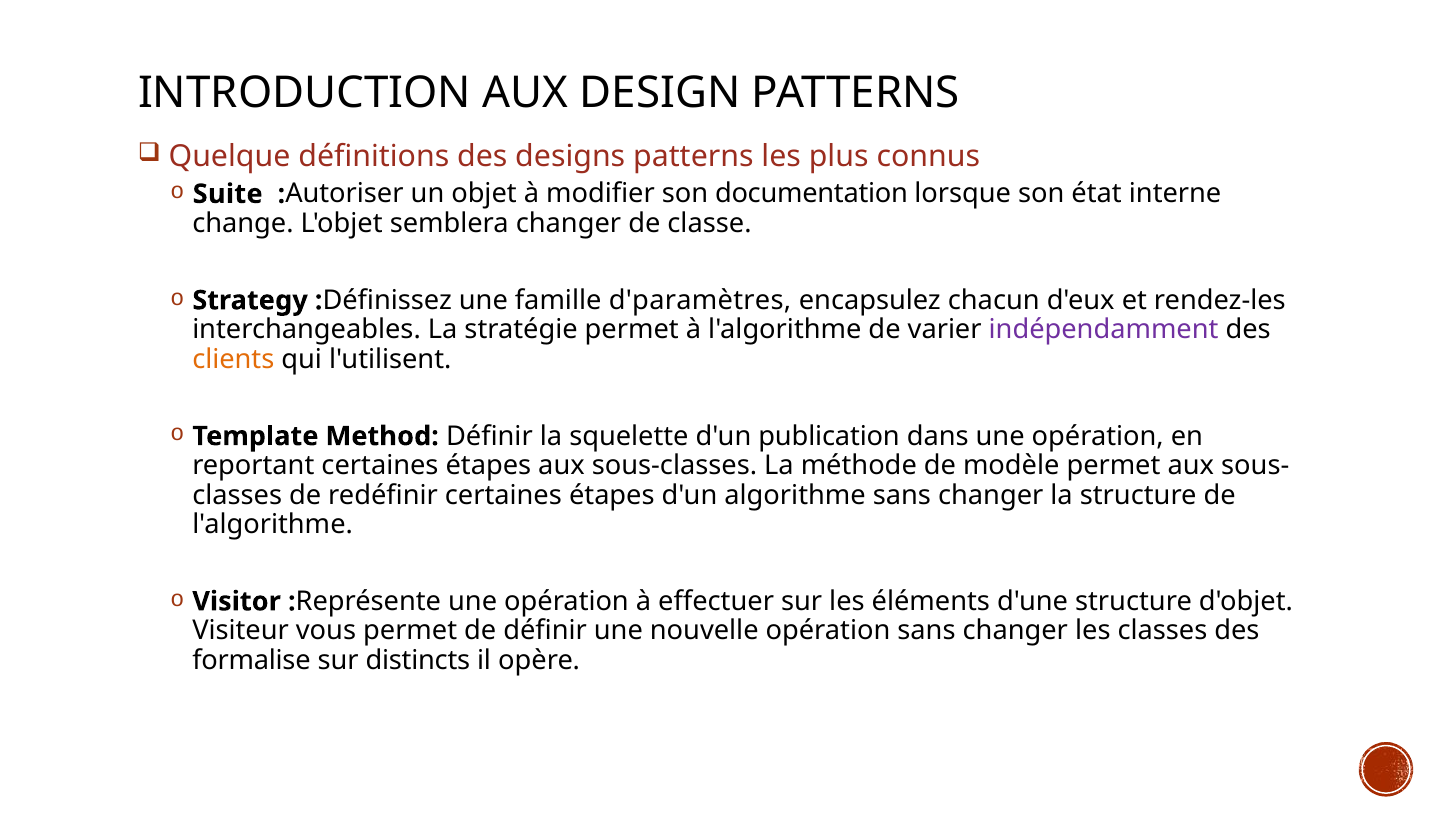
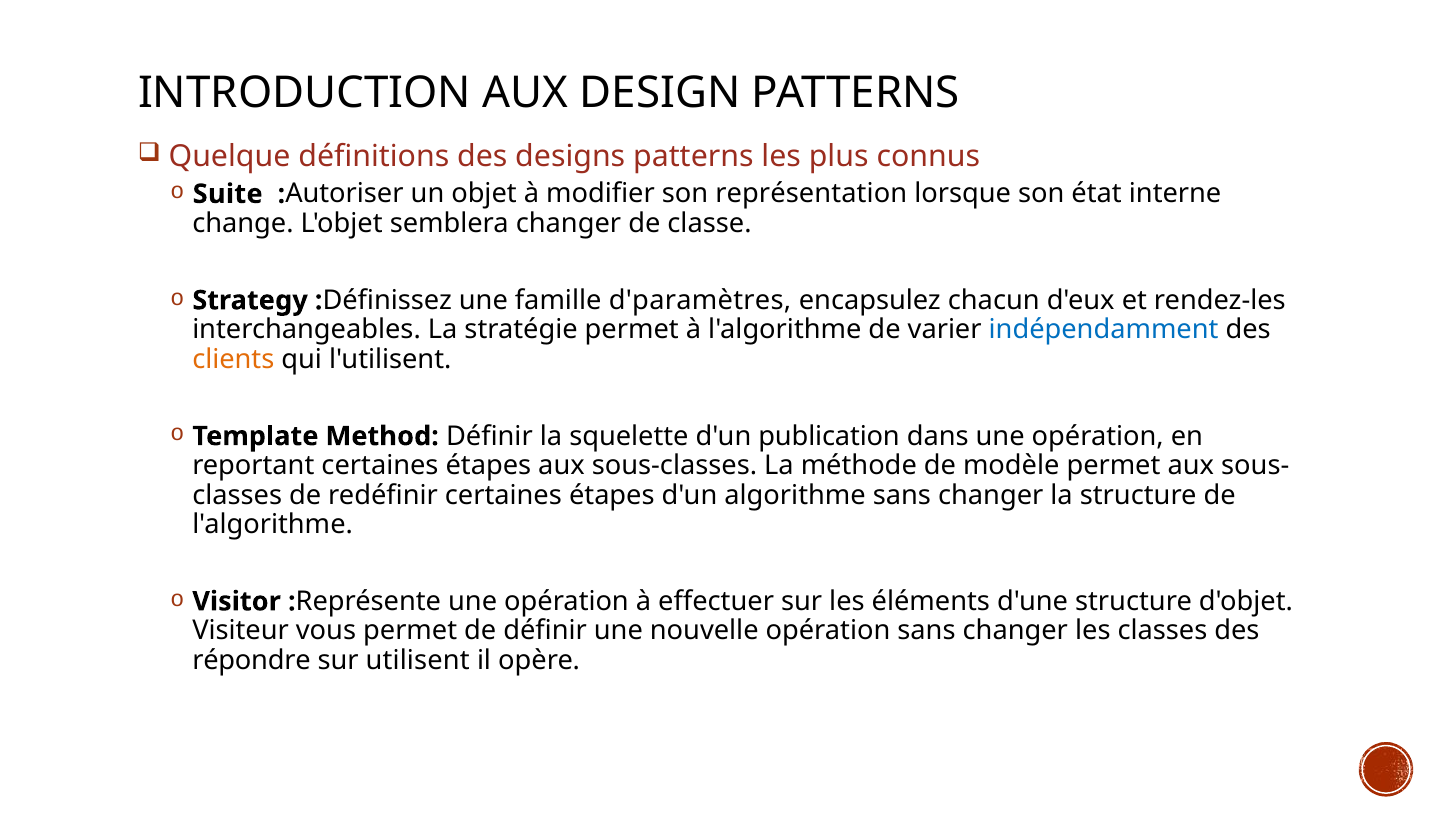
documentation: documentation -> représentation
indépendamment colour: purple -> blue
formalise: formalise -> répondre
distincts: distincts -> utilisent
